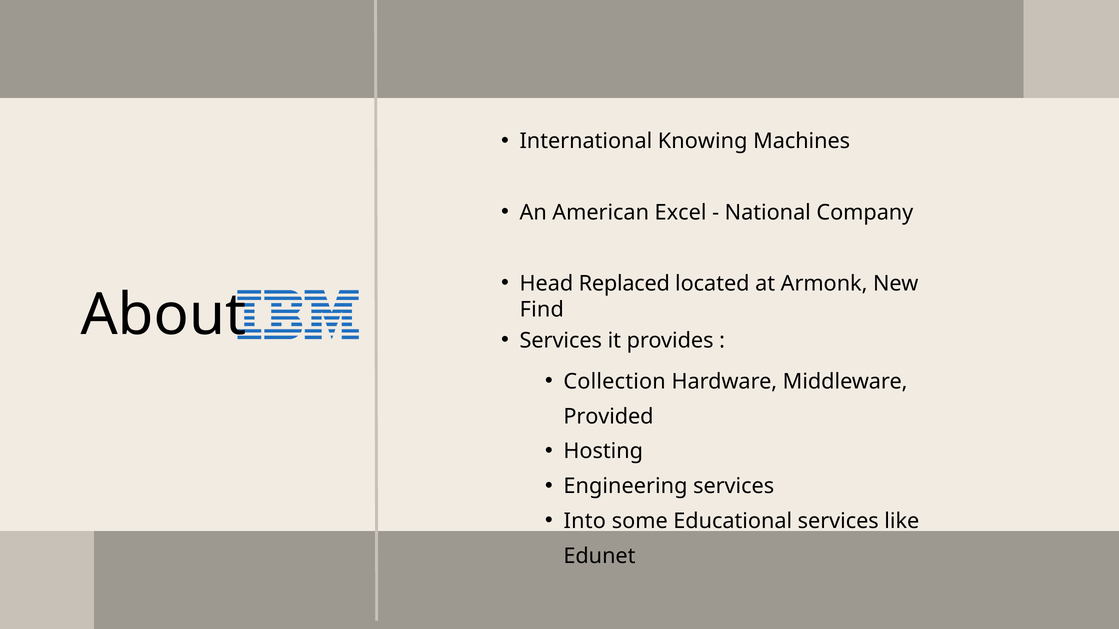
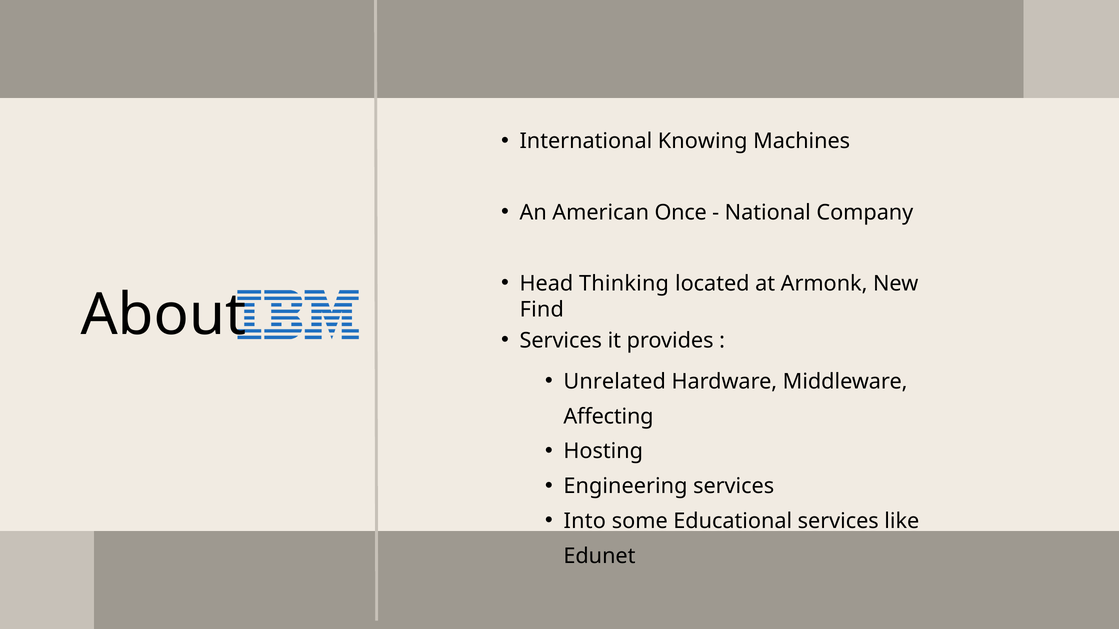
Excel: Excel -> Once
Replaced: Replaced -> Thinking
Collection: Collection -> Unrelated
Provided: Provided -> Affecting
